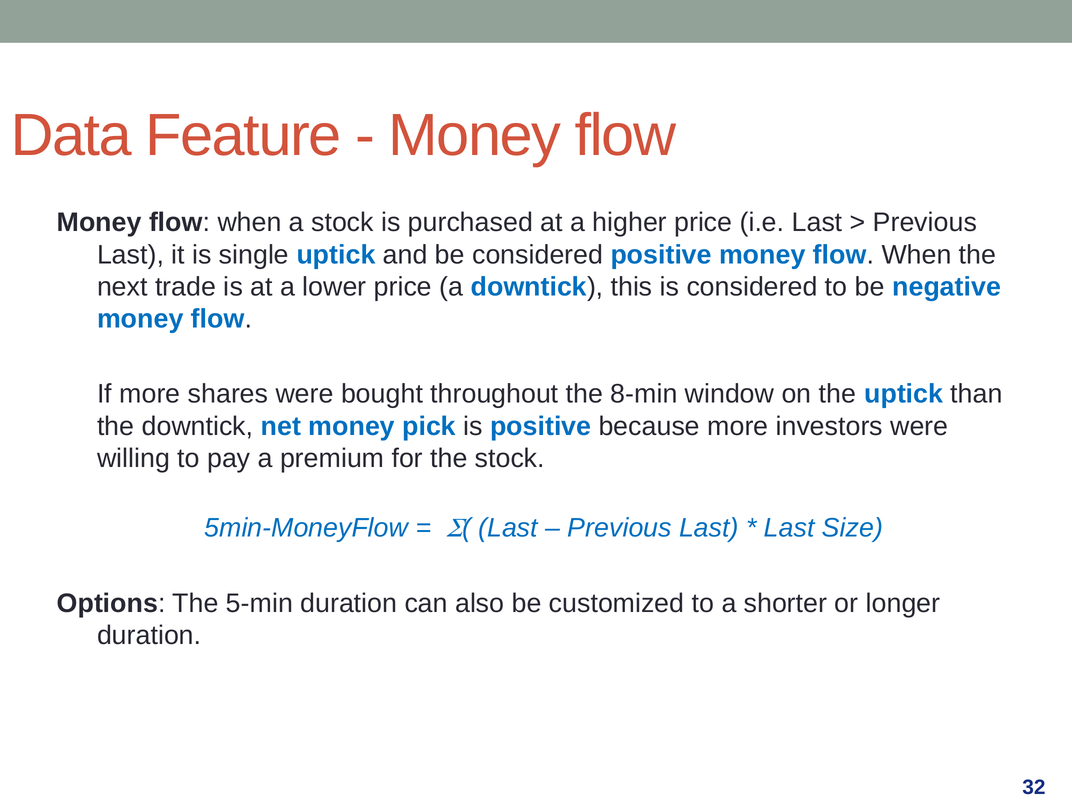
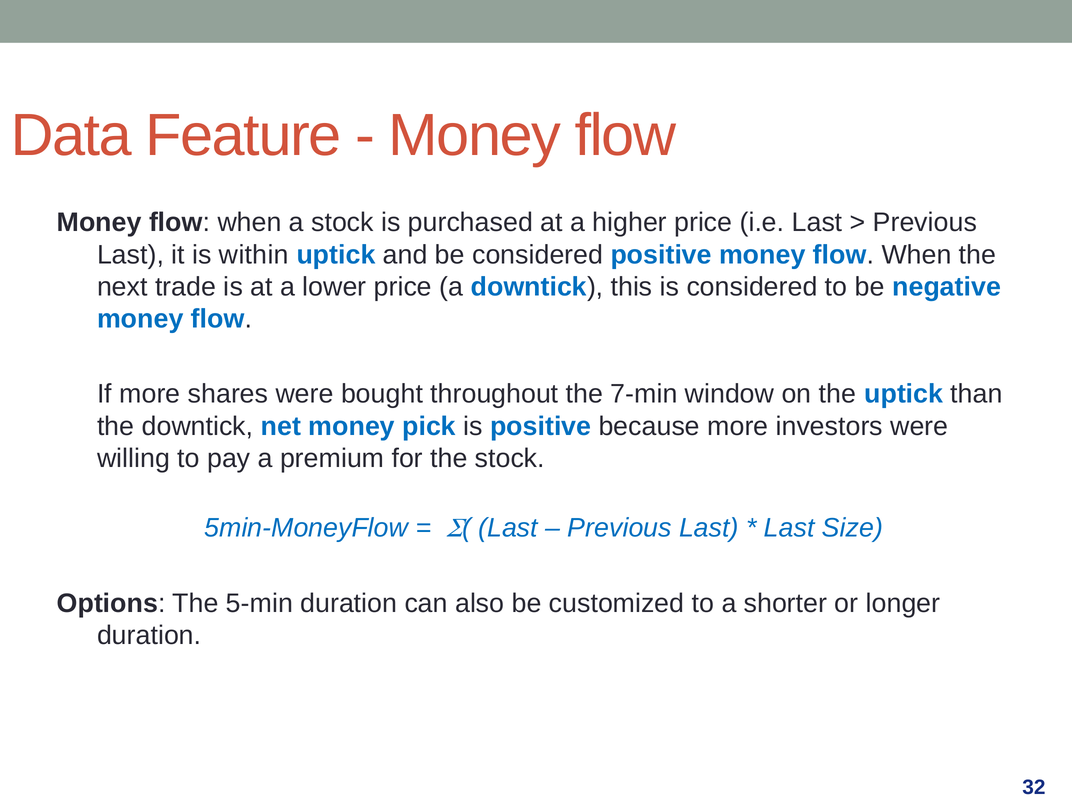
single: single -> within
8-min: 8-min -> 7-min
